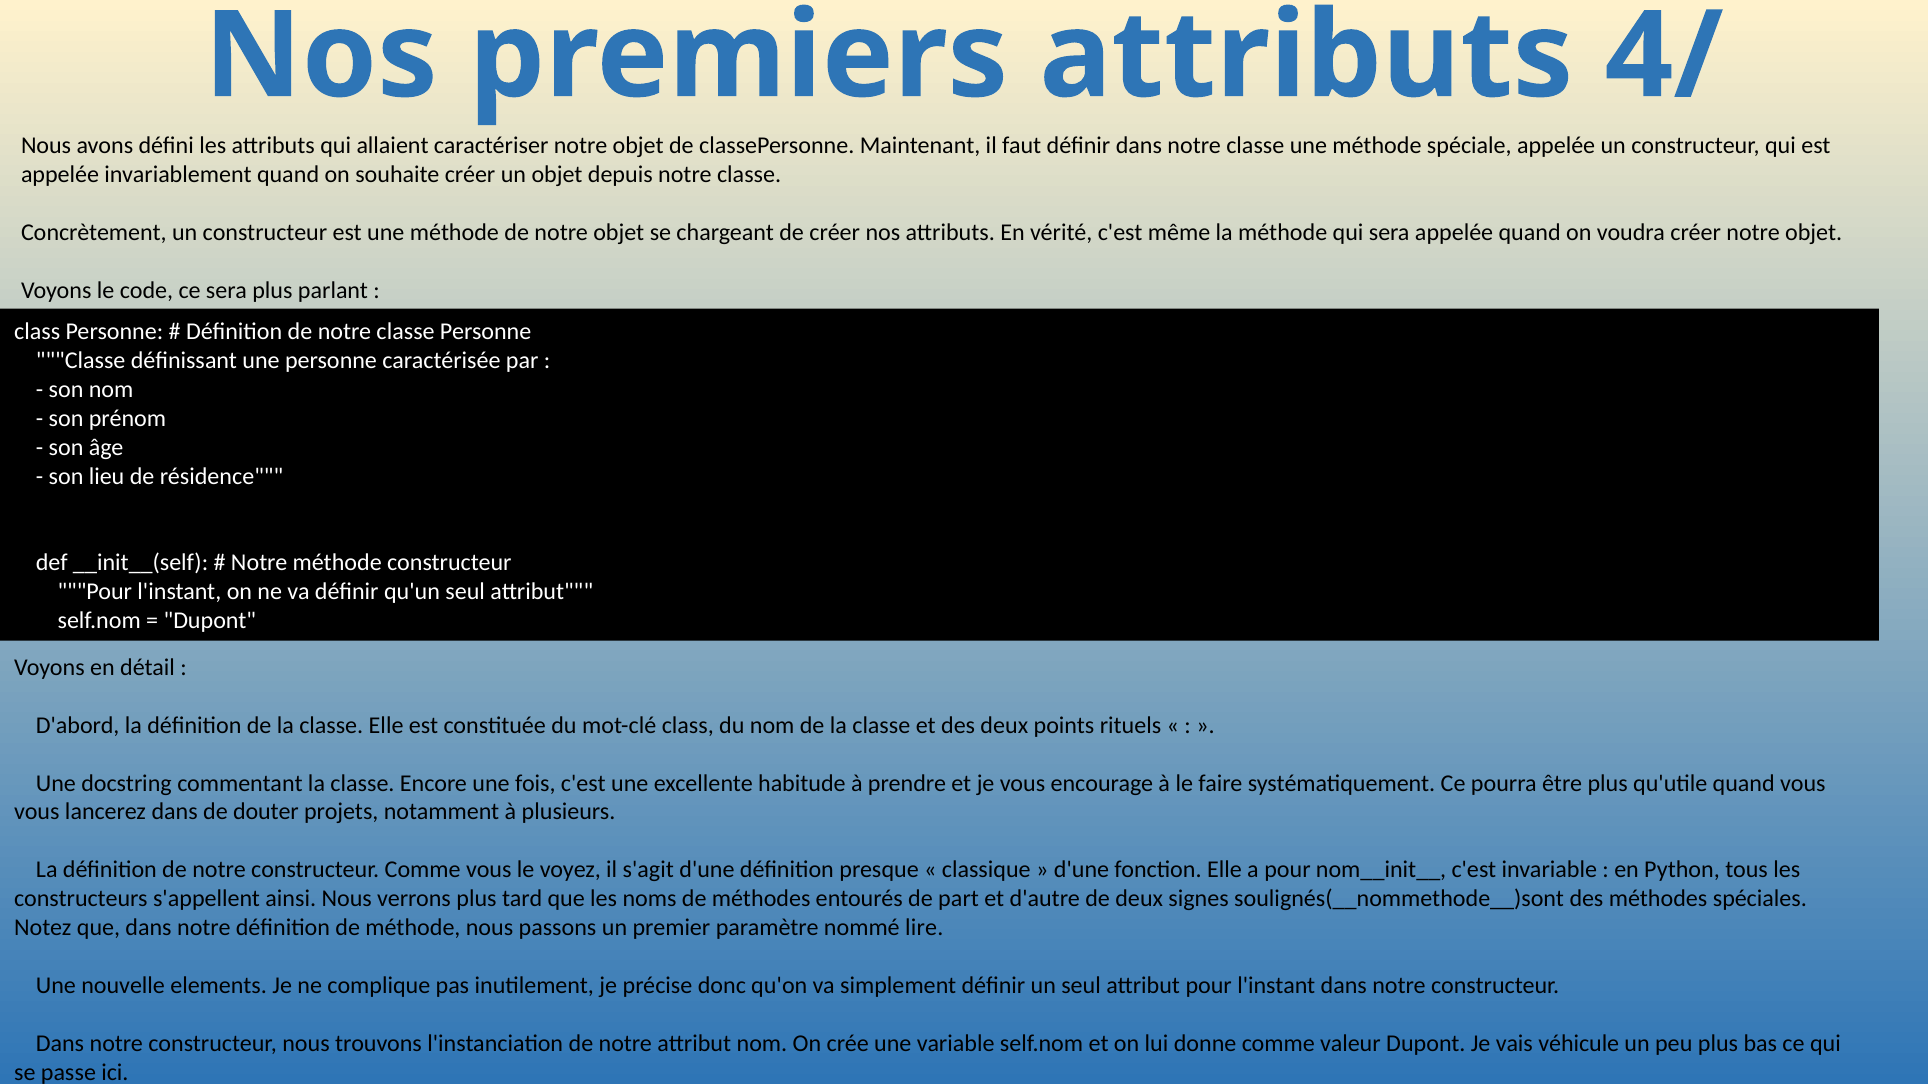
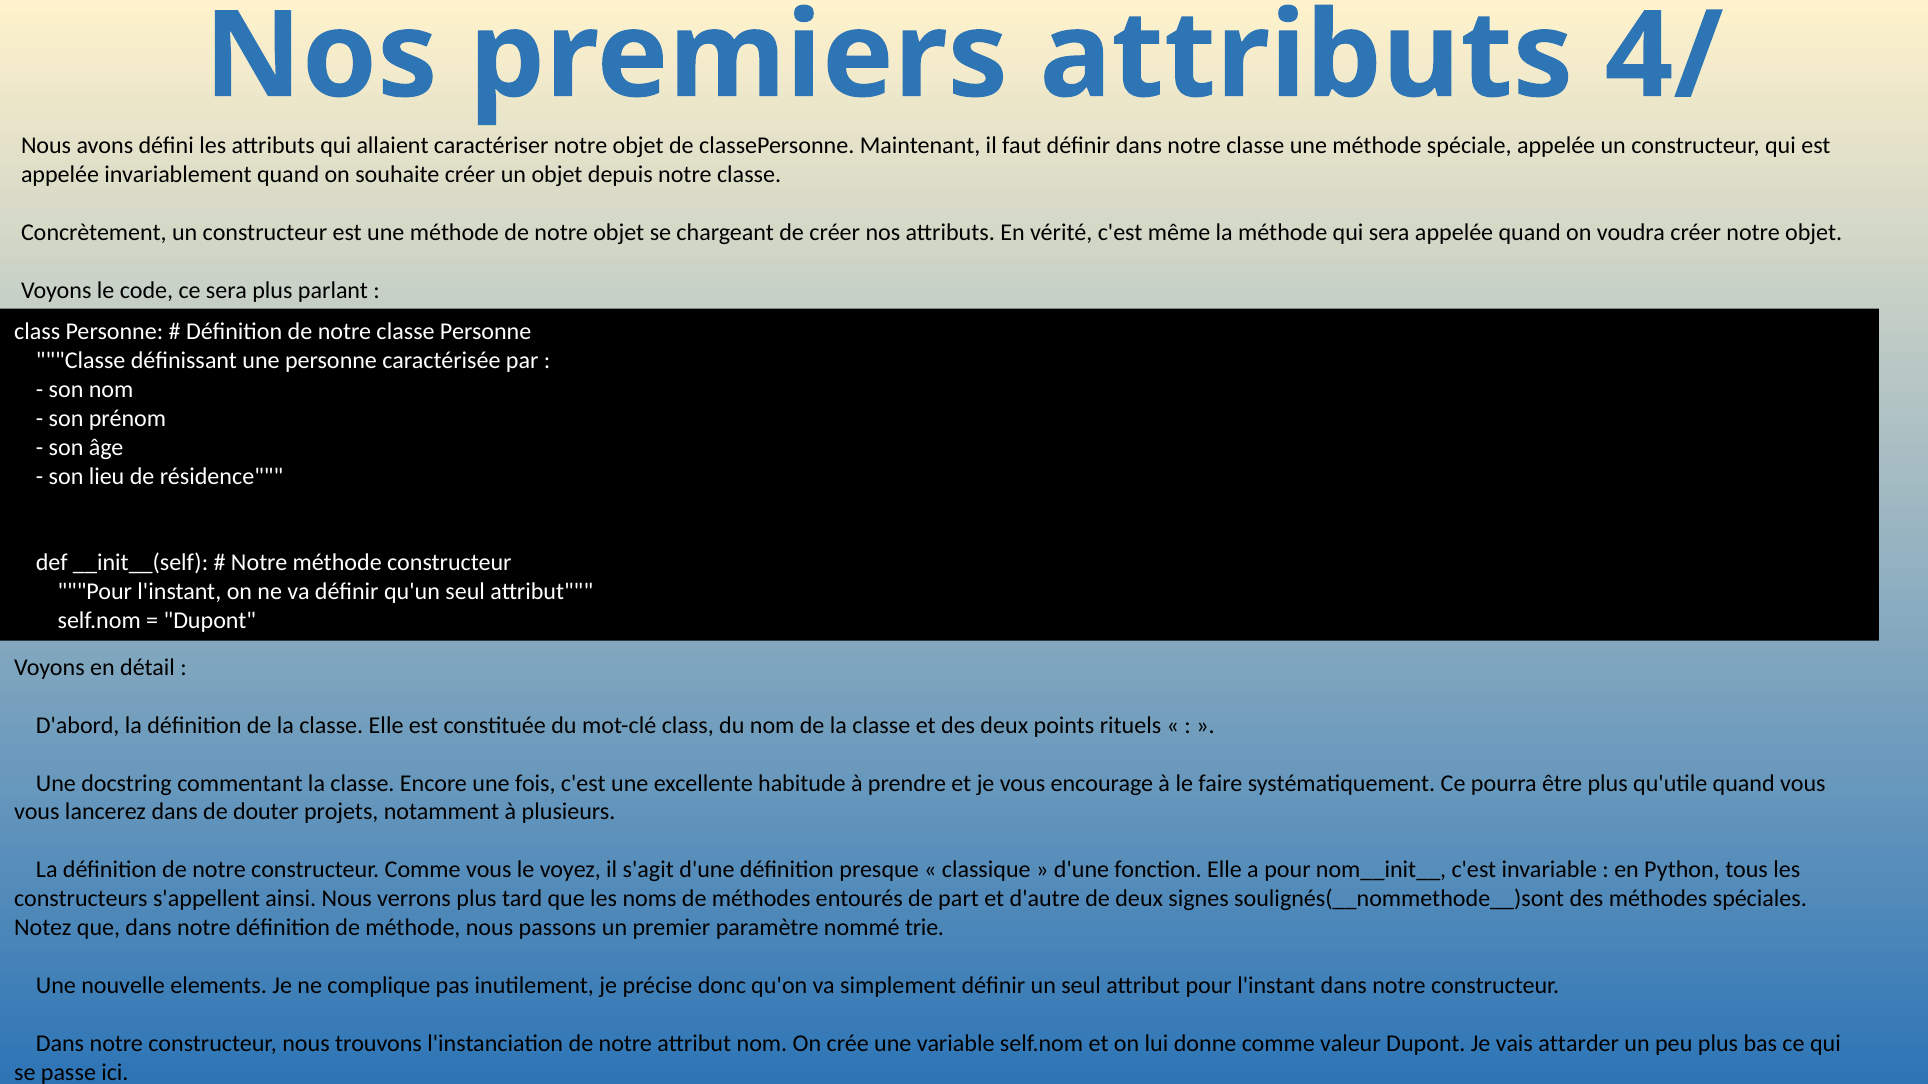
lire: lire -> trie
véhicule: véhicule -> attarder
